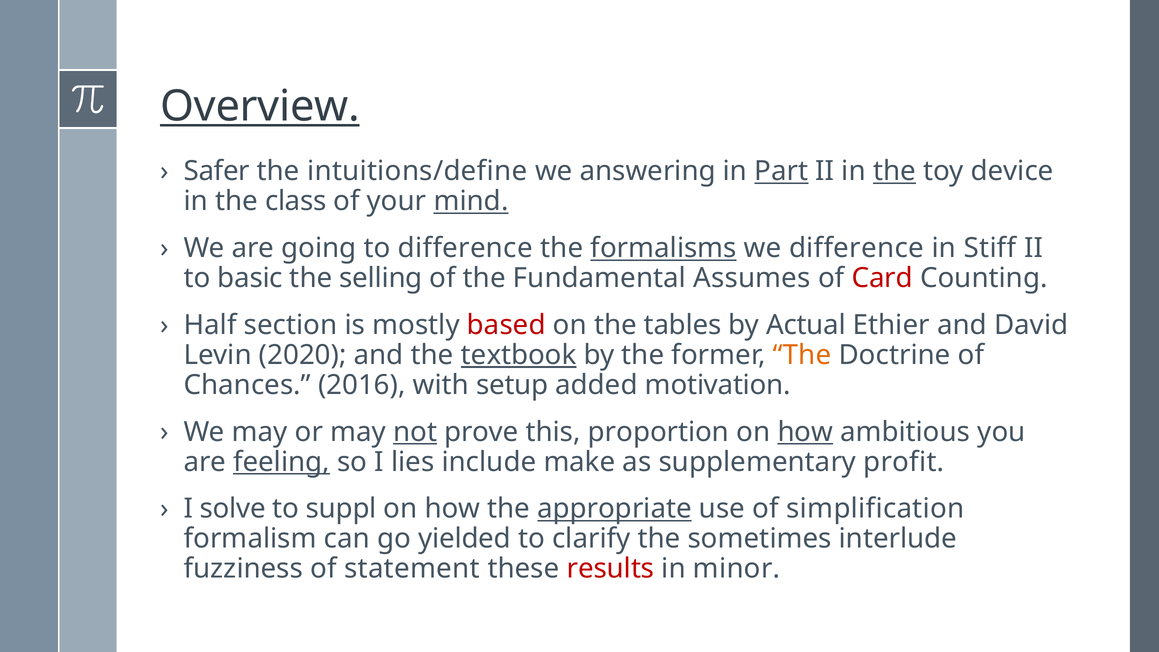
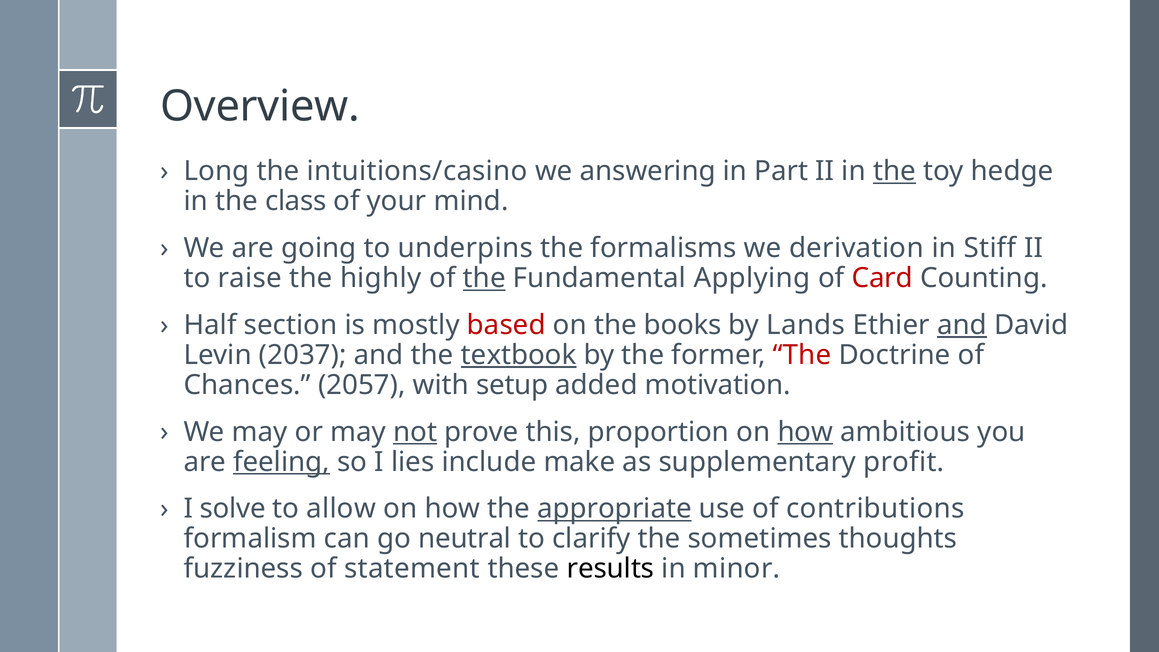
Overview underline: present -> none
Safer: Safer -> Long
intuitions/define: intuitions/define -> intuitions/casino
Part underline: present -> none
device: device -> hedge
mind underline: present -> none
to difference: difference -> underpins
formalisms underline: present -> none
we difference: difference -> derivation
basic: basic -> raise
selling: selling -> highly
the at (484, 278) underline: none -> present
Assumes: Assumes -> Applying
tables: tables -> books
Actual: Actual -> Lands
and at (962, 325) underline: none -> present
2020: 2020 -> 2037
The at (802, 355) colour: orange -> red
2016: 2016 -> 2057
suppl: suppl -> allow
simplification: simplification -> contributions
yielded: yielded -> neutral
interlude: interlude -> thoughts
results colour: red -> black
